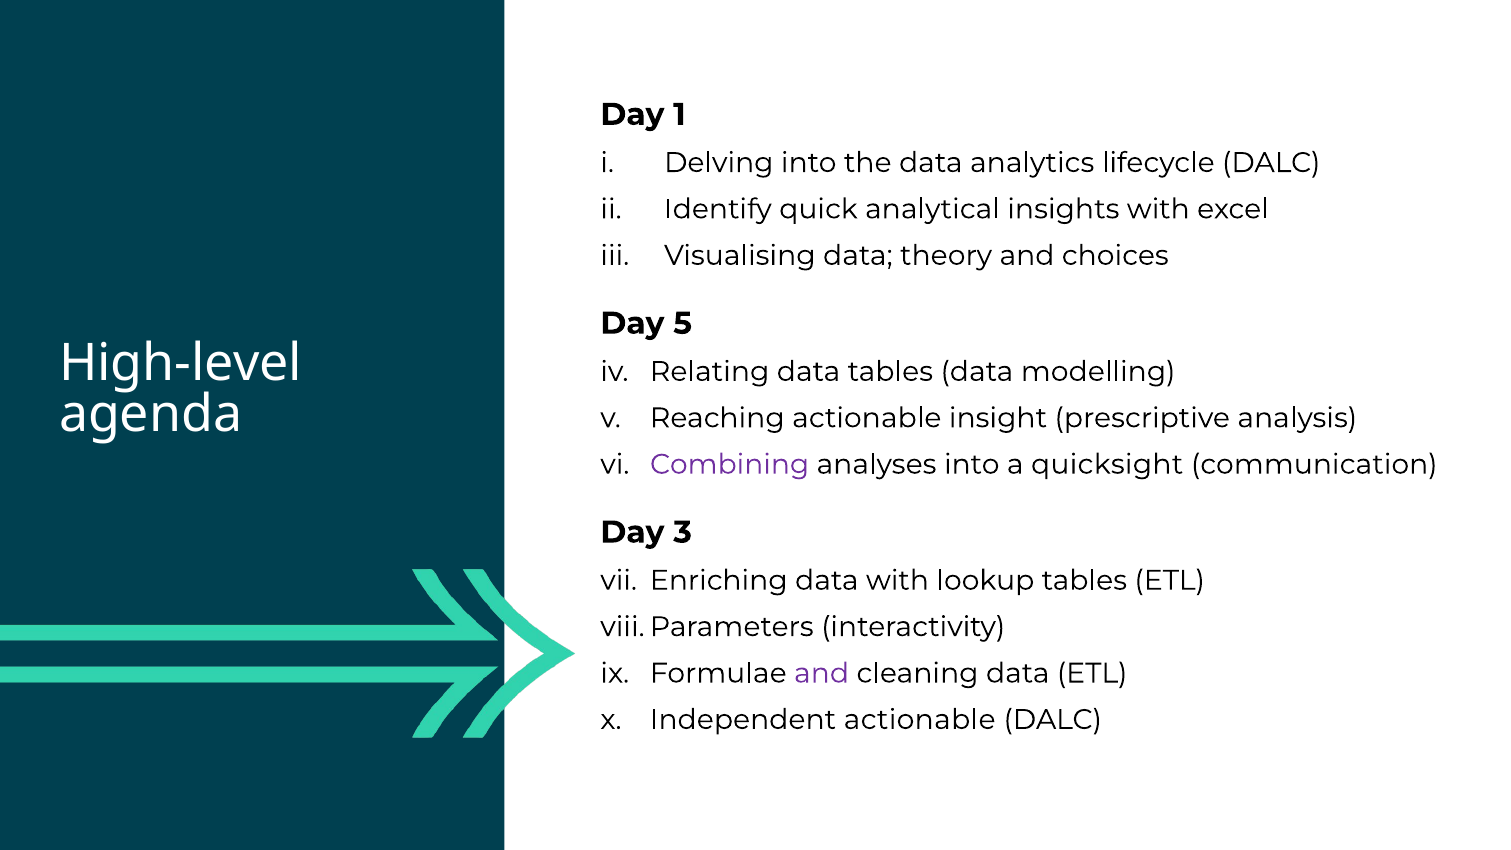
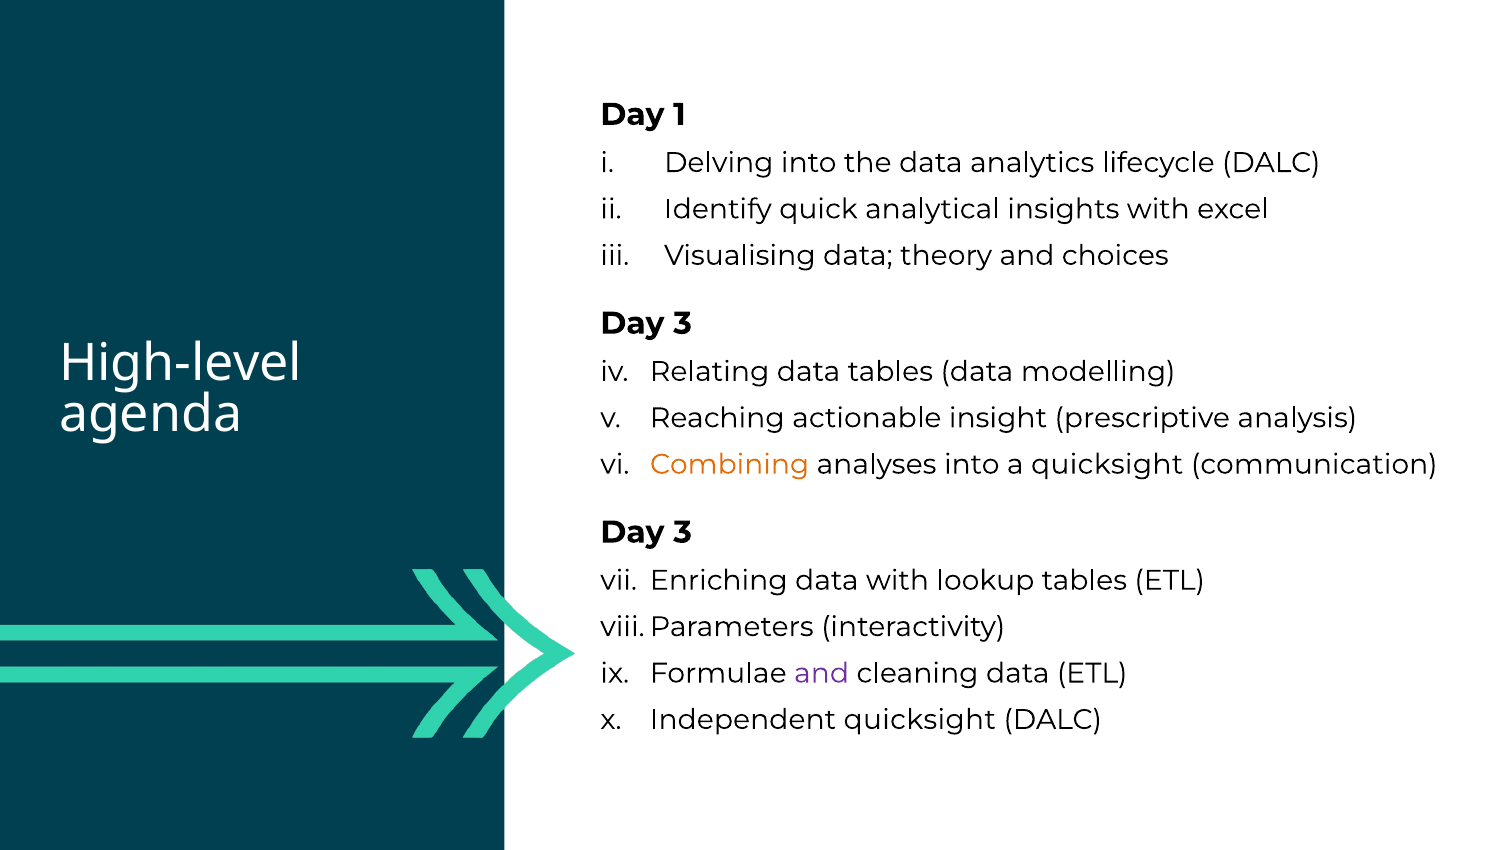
5 at (683, 323): 5 -> 3
Combining colour: purple -> orange
Independent actionable: actionable -> quicksight
